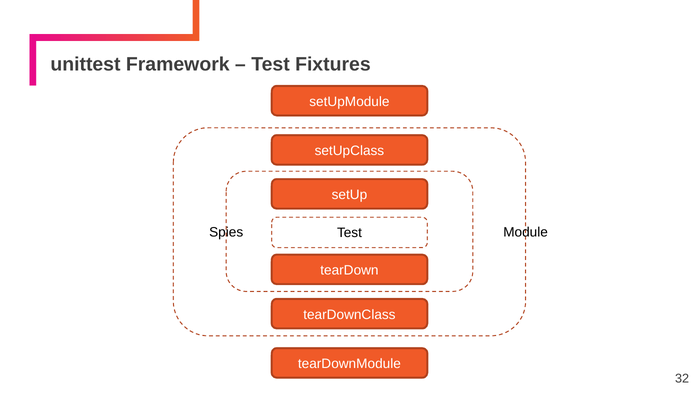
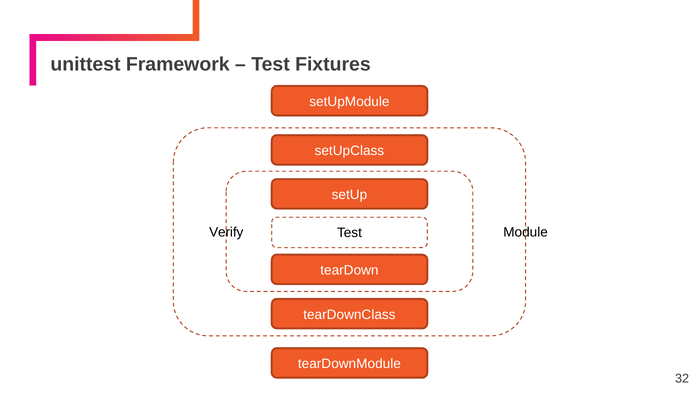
Spies: Spies -> Verify
